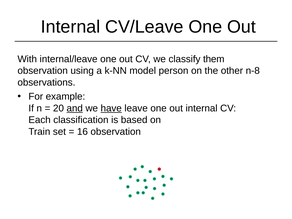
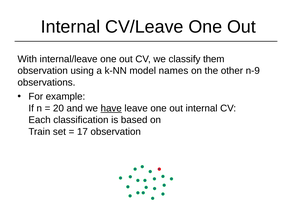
person: person -> names
n-8: n-8 -> n-9
and underline: present -> none
16: 16 -> 17
